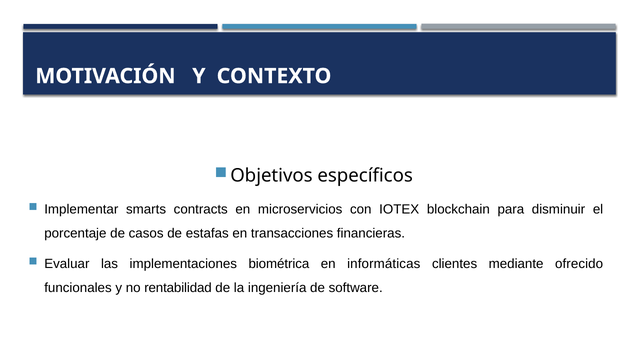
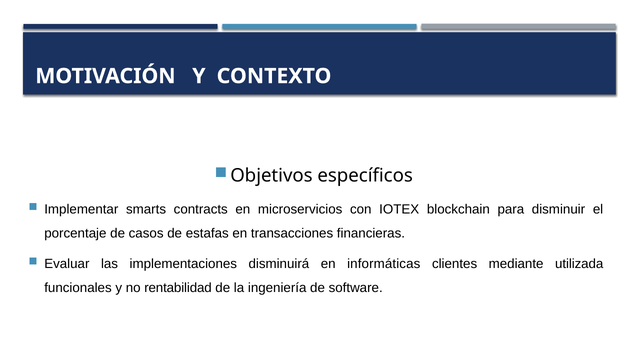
biométrica: biométrica -> disminuirá
ofrecido: ofrecido -> utilizada
